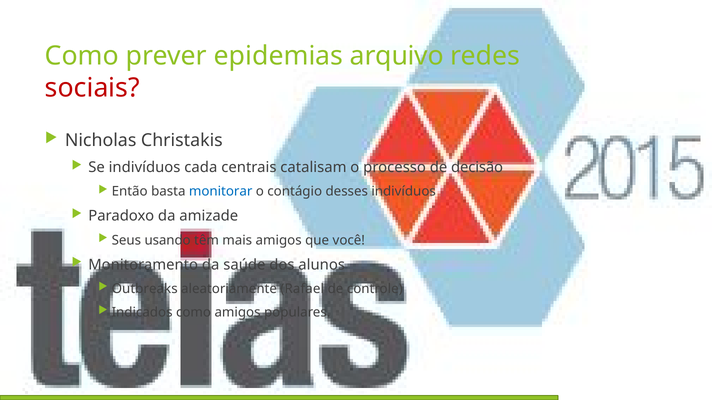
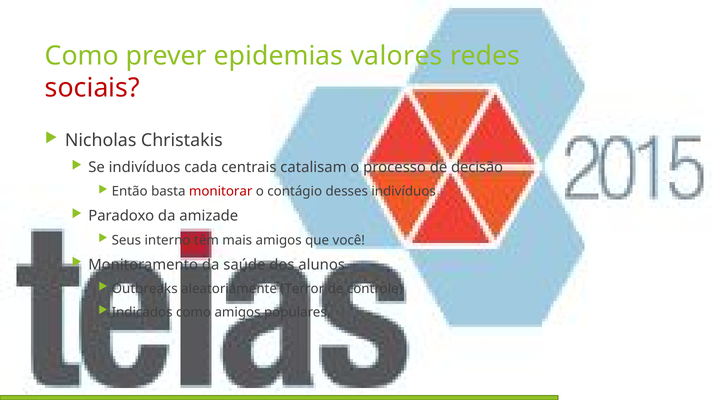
arquivo: arquivo -> valores
monitorar colour: blue -> red
usando: usando -> interno
Rafael: Rafael -> Terror
